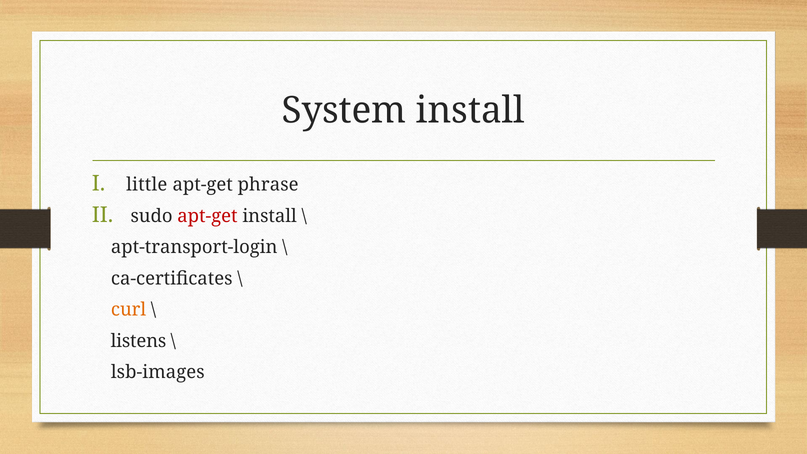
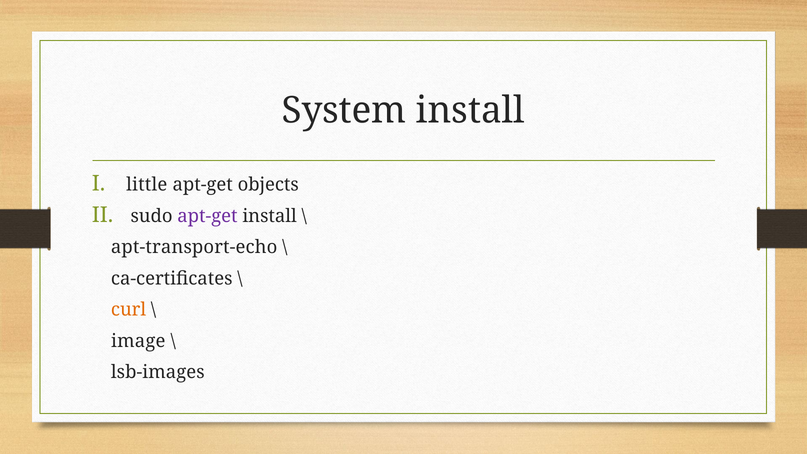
phrase: phrase -> objects
apt-get at (207, 216) colour: red -> purple
apt-transport-login: apt-transport-login -> apt-transport-echo
listens: listens -> image
